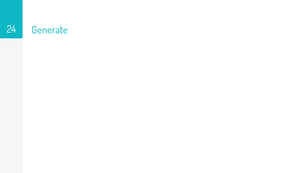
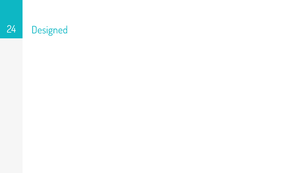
Generate: Generate -> Designed
